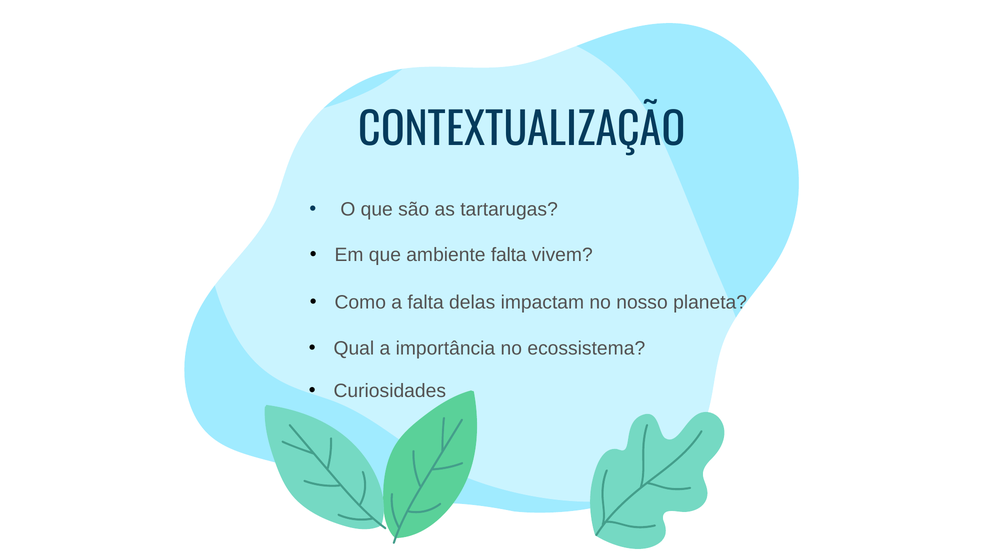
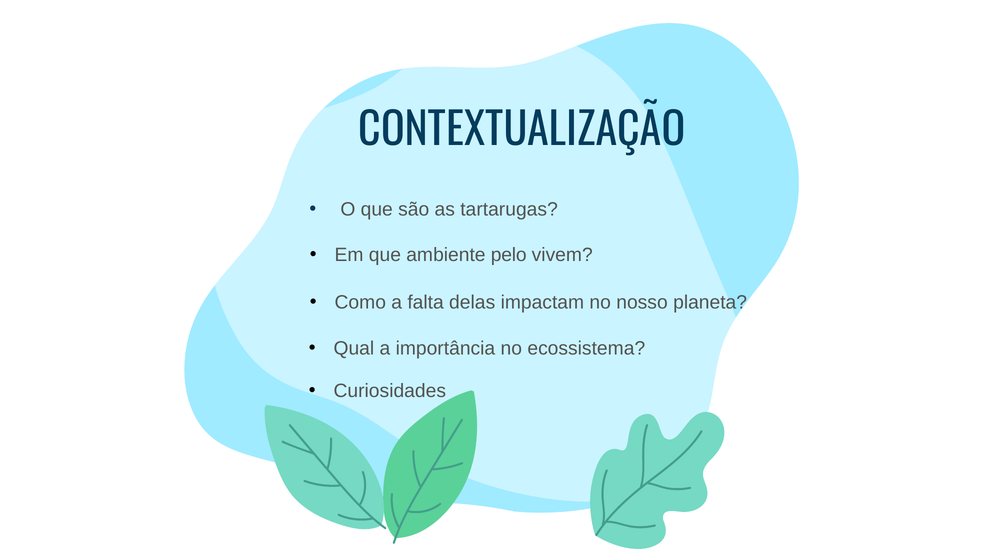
ambiente falta: falta -> pelo
